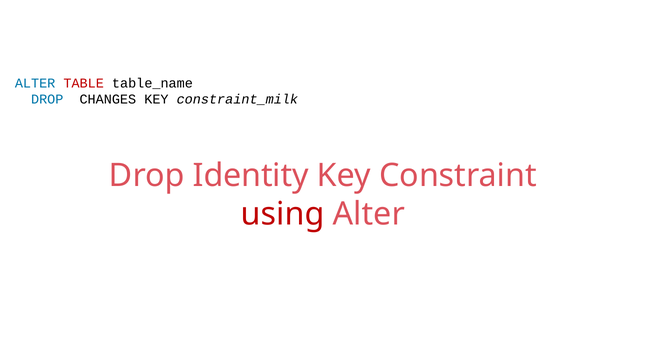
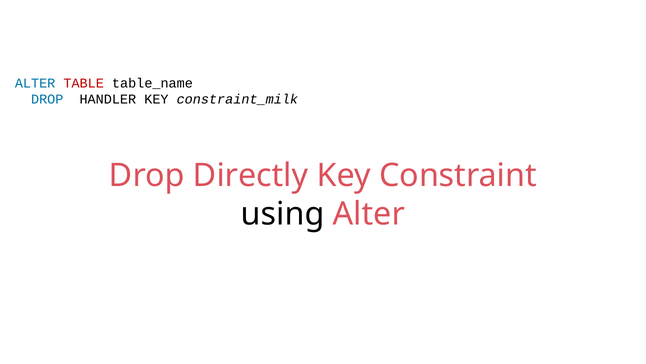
CHANGES: CHANGES -> HANDLER
Identity: Identity -> Directly
using colour: red -> black
